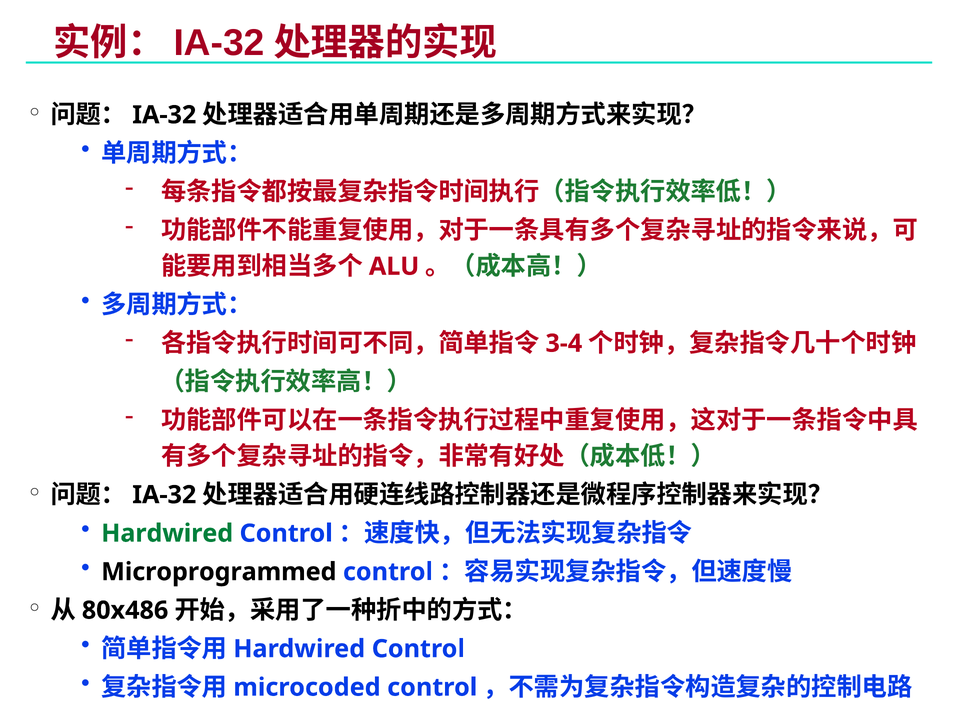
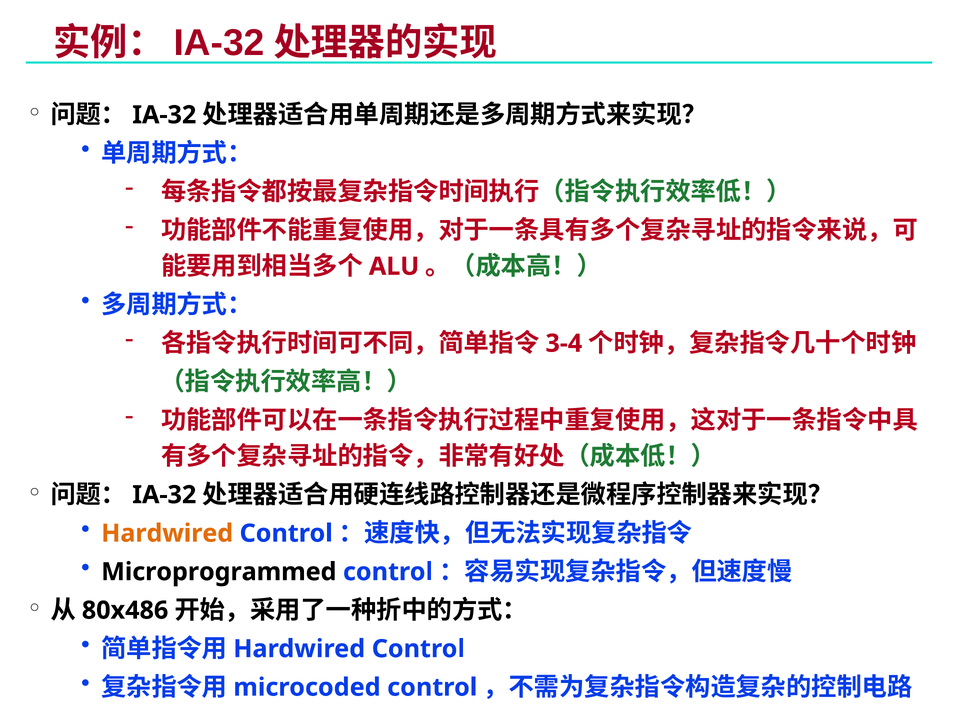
Hardwired at (167, 533) colour: green -> orange
